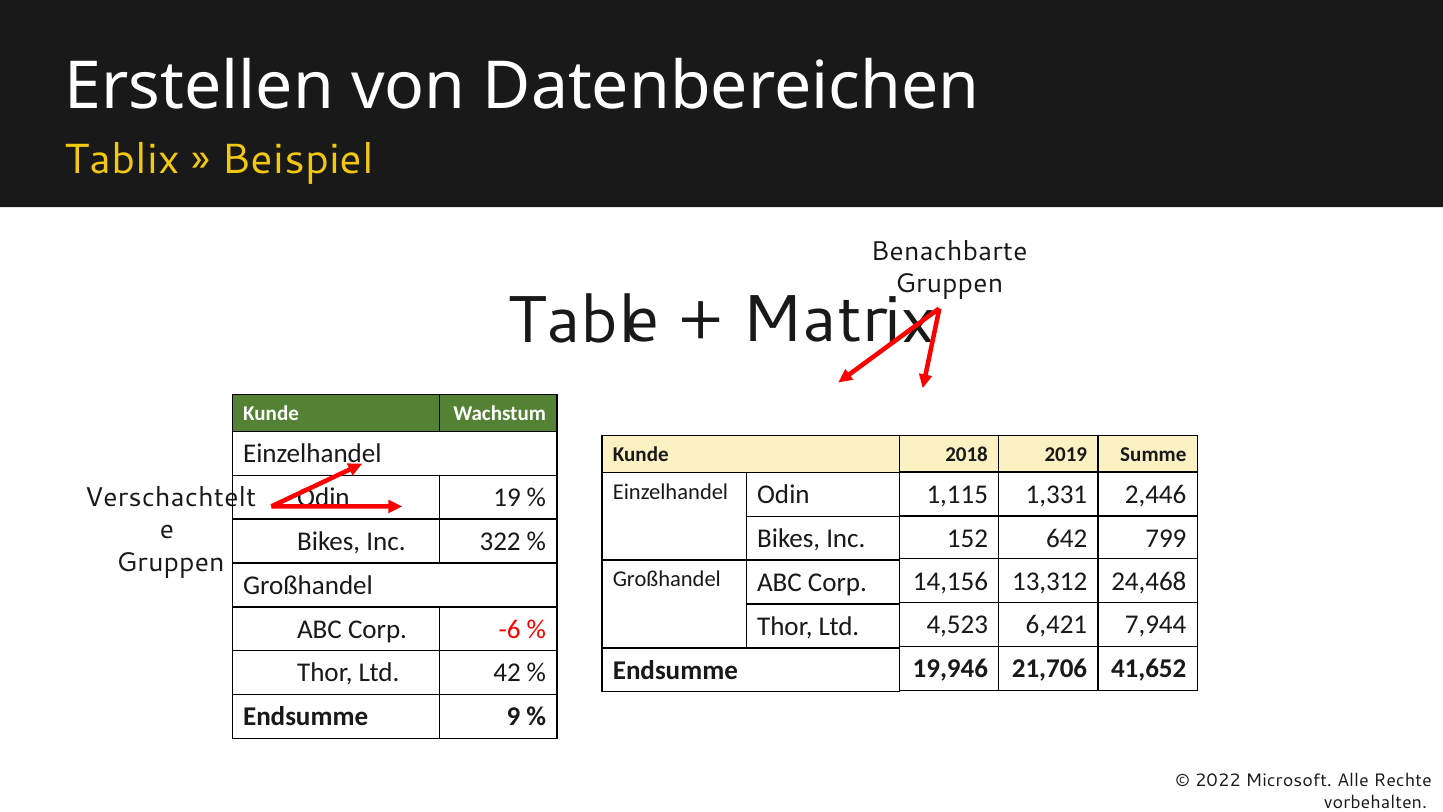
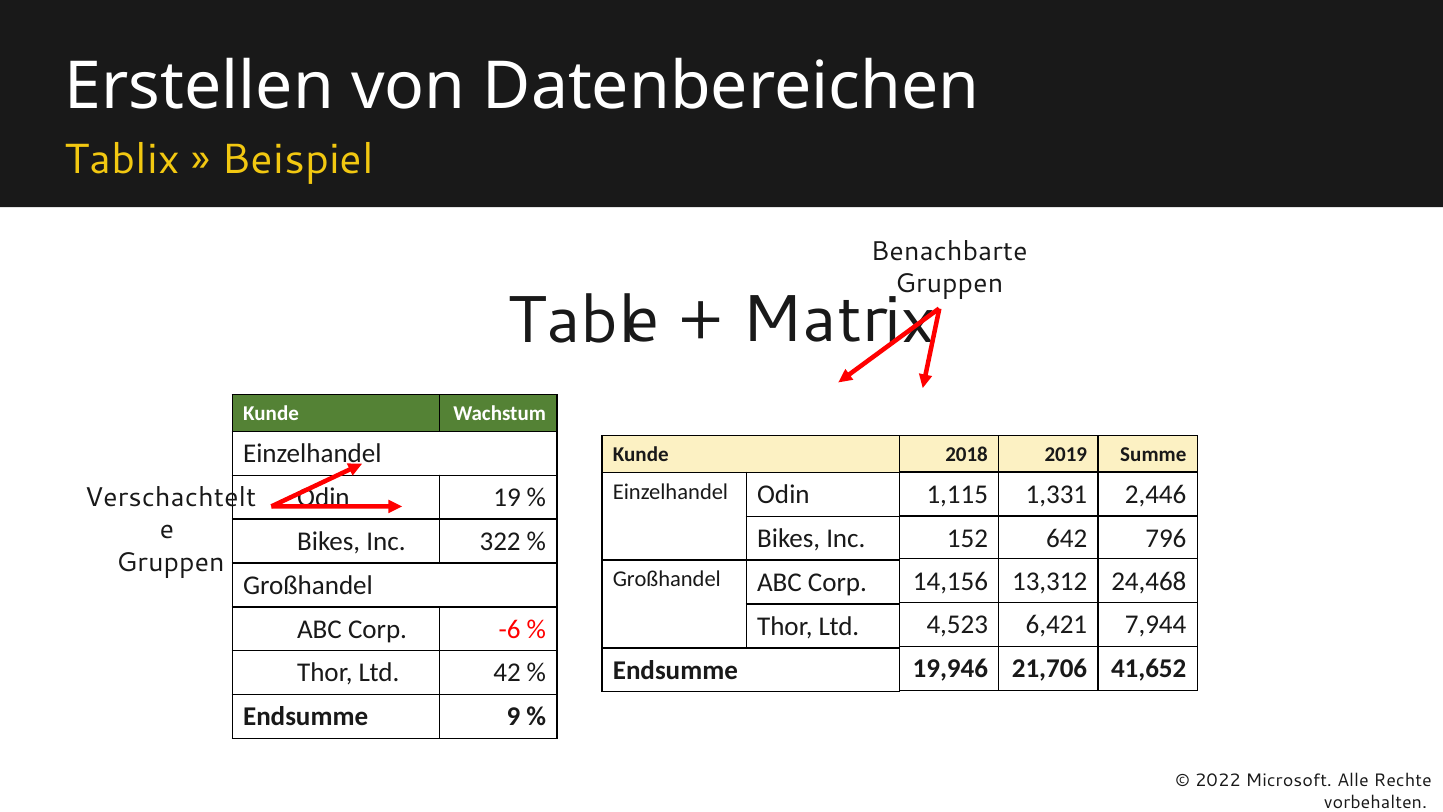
799: 799 -> 796
